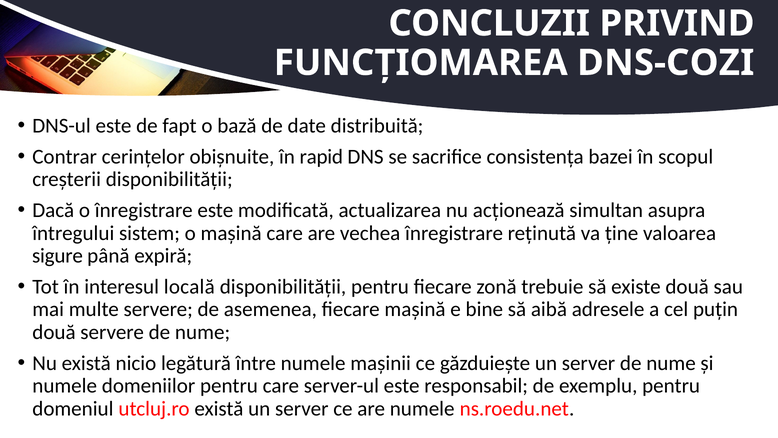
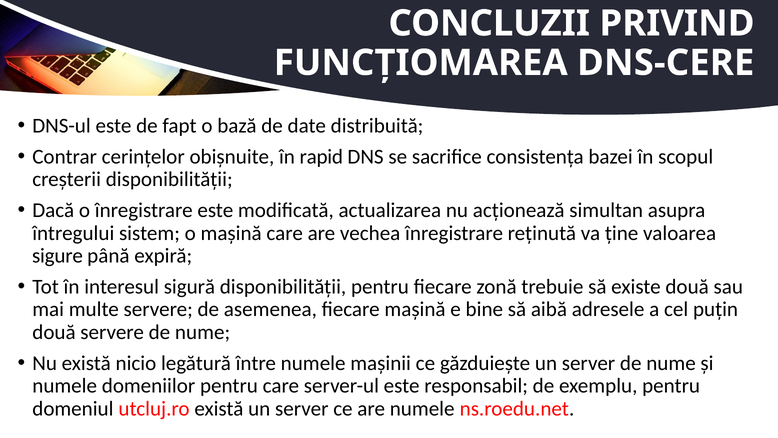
DNS-COZI: DNS-COZI -> DNS-CERE
locală: locală -> sigură
